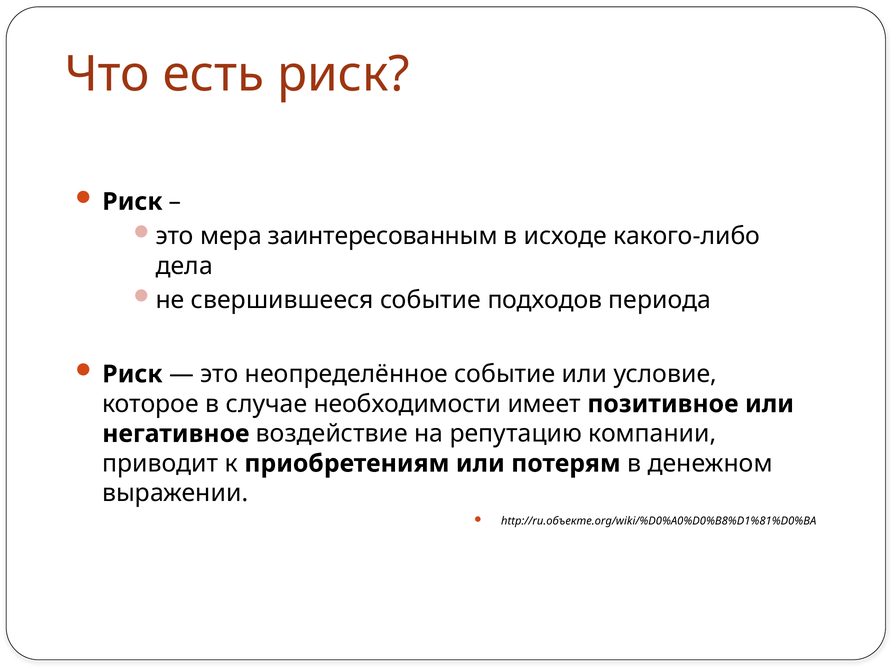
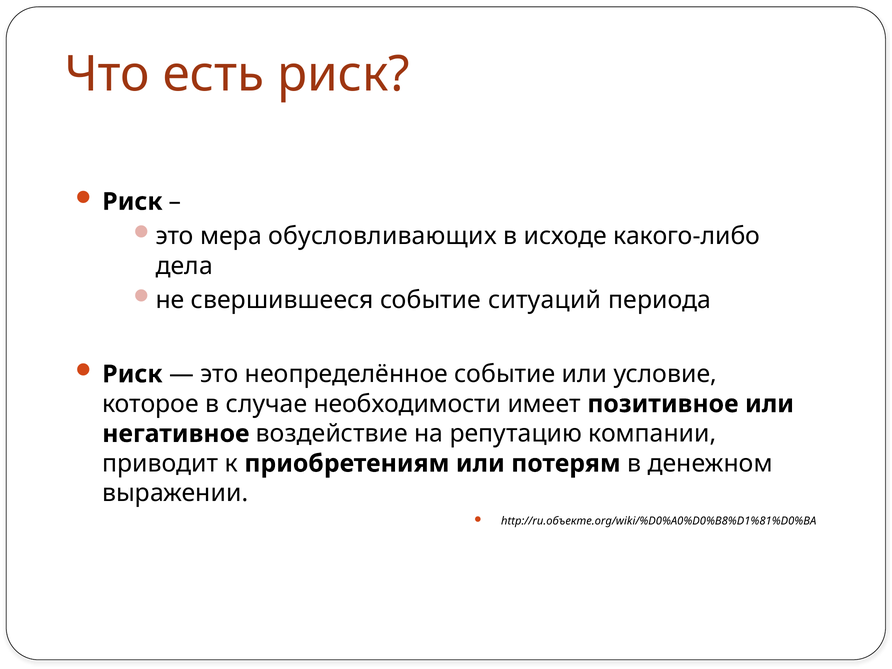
заинтересованным: заинтересованным -> обусловливающих
подходов: подходов -> ситуаций
